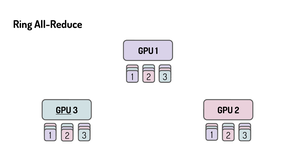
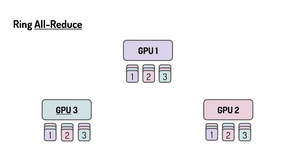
All-Reduce underline: none -> present
